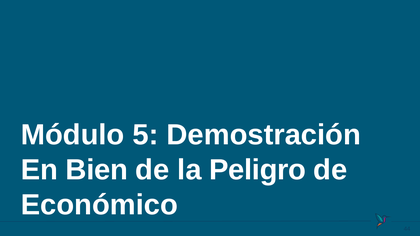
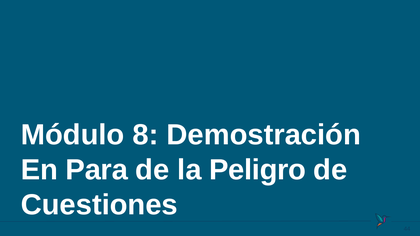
5: 5 -> 8
Bien: Bien -> Para
Económico: Económico -> Cuestiones
